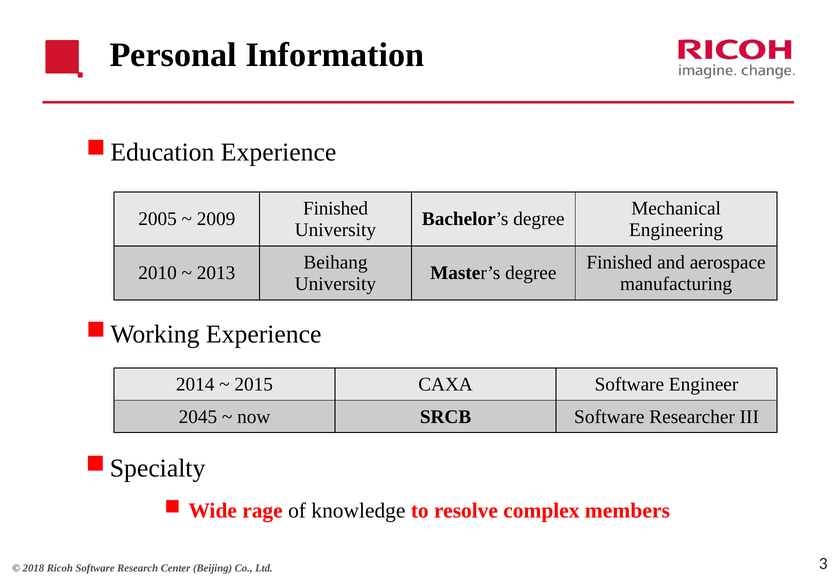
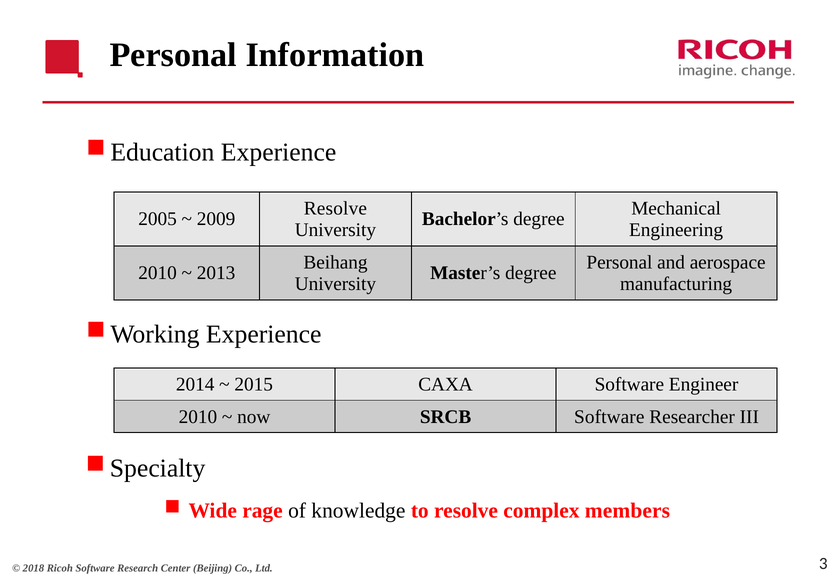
Finished at (336, 208): Finished -> Resolve
Finished at (619, 262): Finished -> Personal
2045 at (198, 417): 2045 -> 2010
